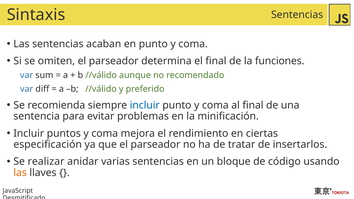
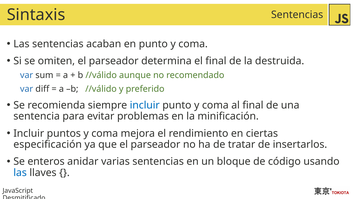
funciones: funciones -> destruida
realizar: realizar -> enteros
las at (20, 173) colour: orange -> blue
